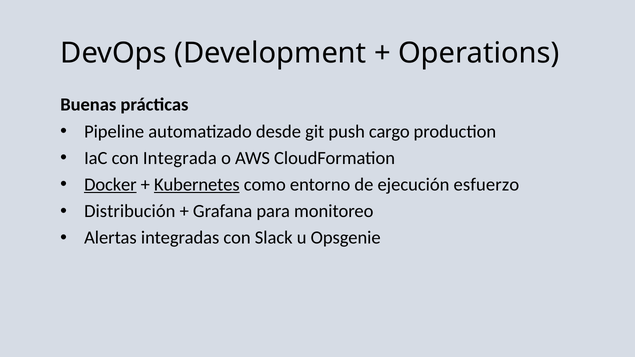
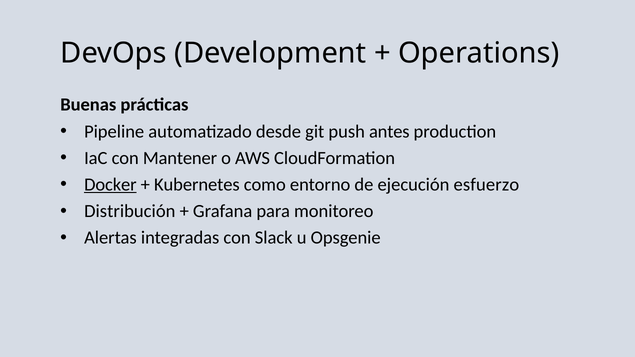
cargo: cargo -> antes
Integrada: Integrada -> Mantener
Kubernetes underline: present -> none
